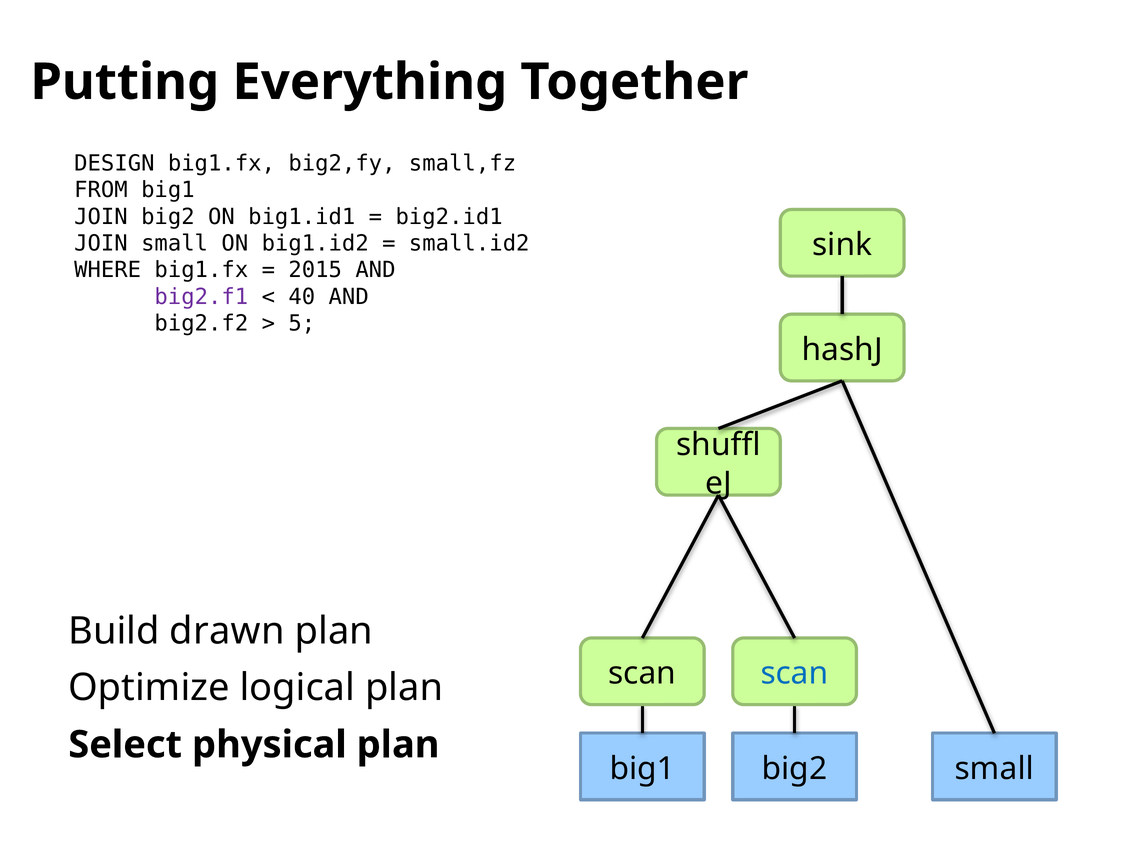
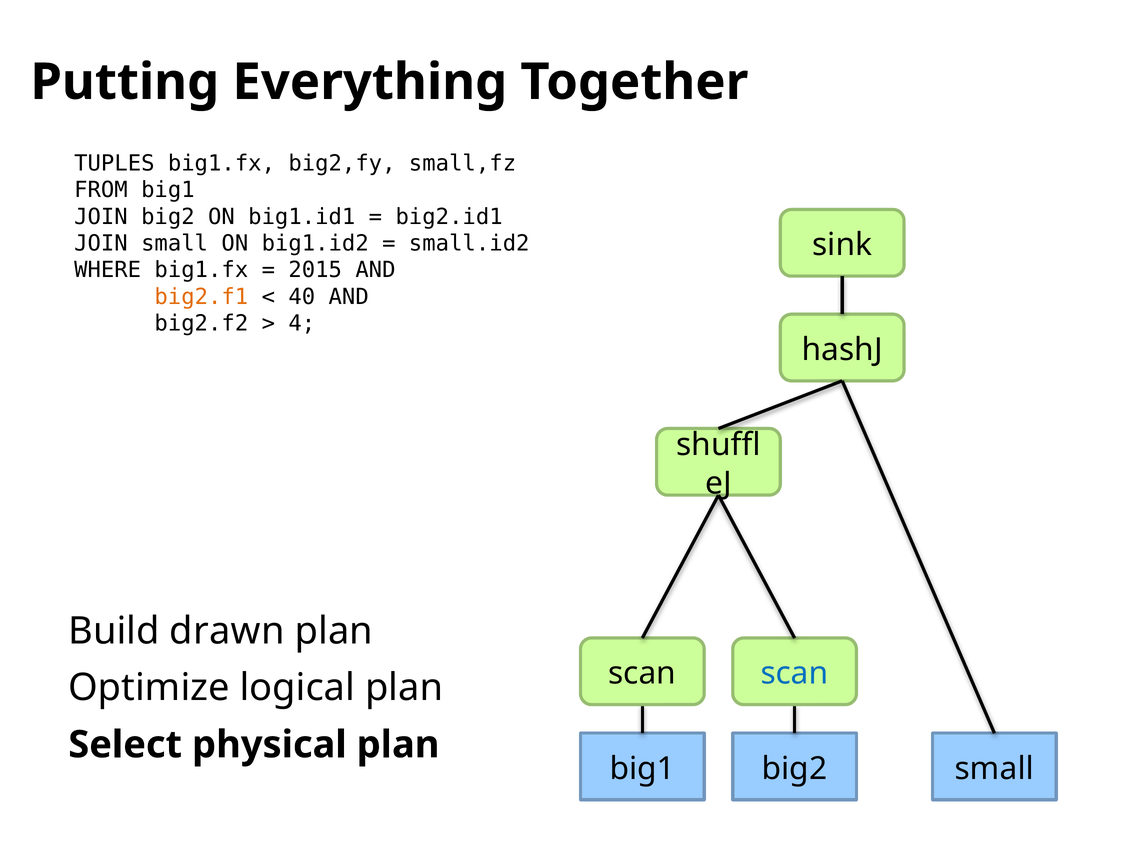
DESIGN: DESIGN -> TUPLES
big2.f1 colour: purple -> orange
5: 5 -> 4
